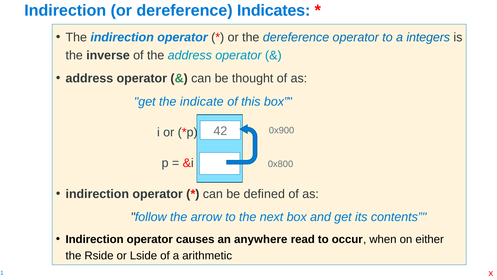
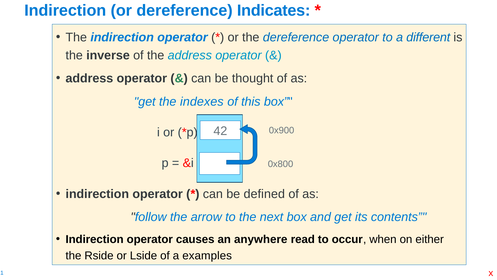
integers: integers -> different
indicate: indicate -> indexes
arithmetic: arithmetic -> examples
